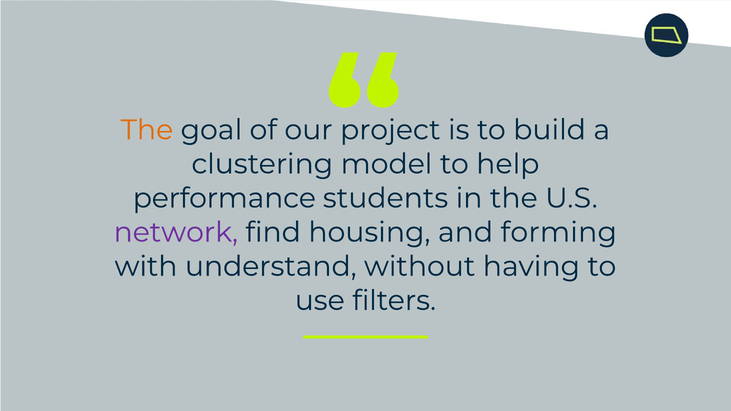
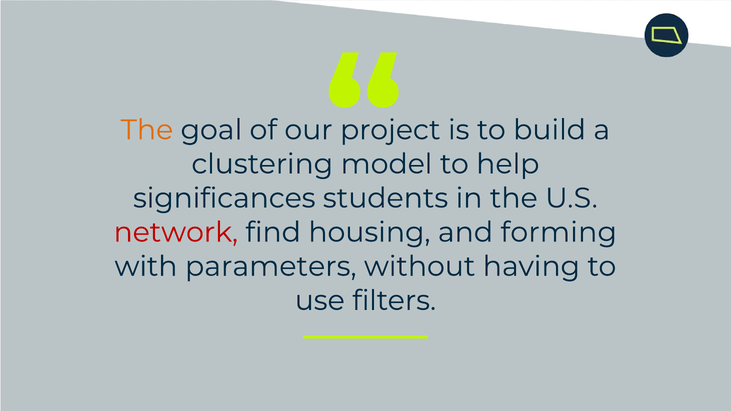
performance: performance -> significances
network colour: purple -> red
understand: understand -> parameters
